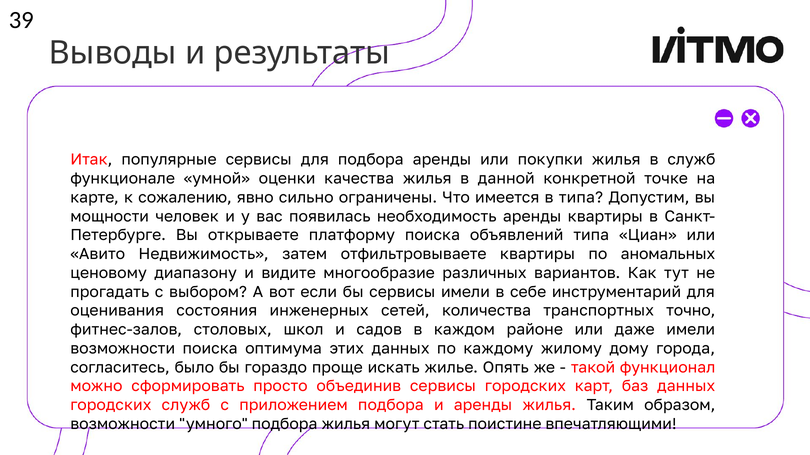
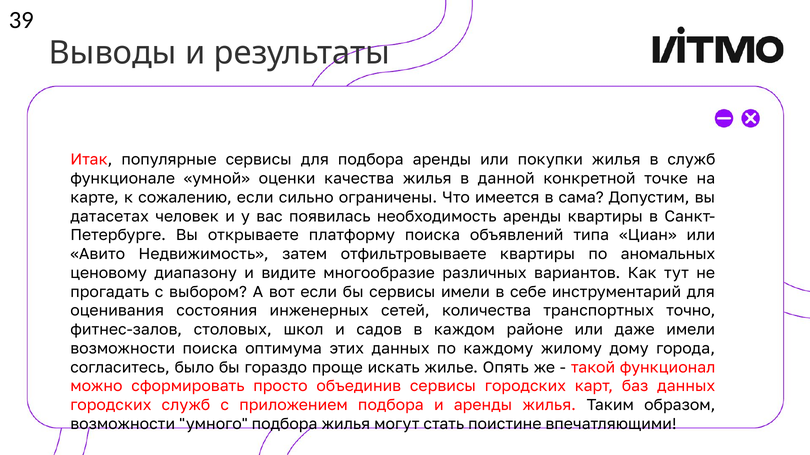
сожалению явно: явно -> если
в типа: типа -> сама
мощности: мощности -> датасетах
